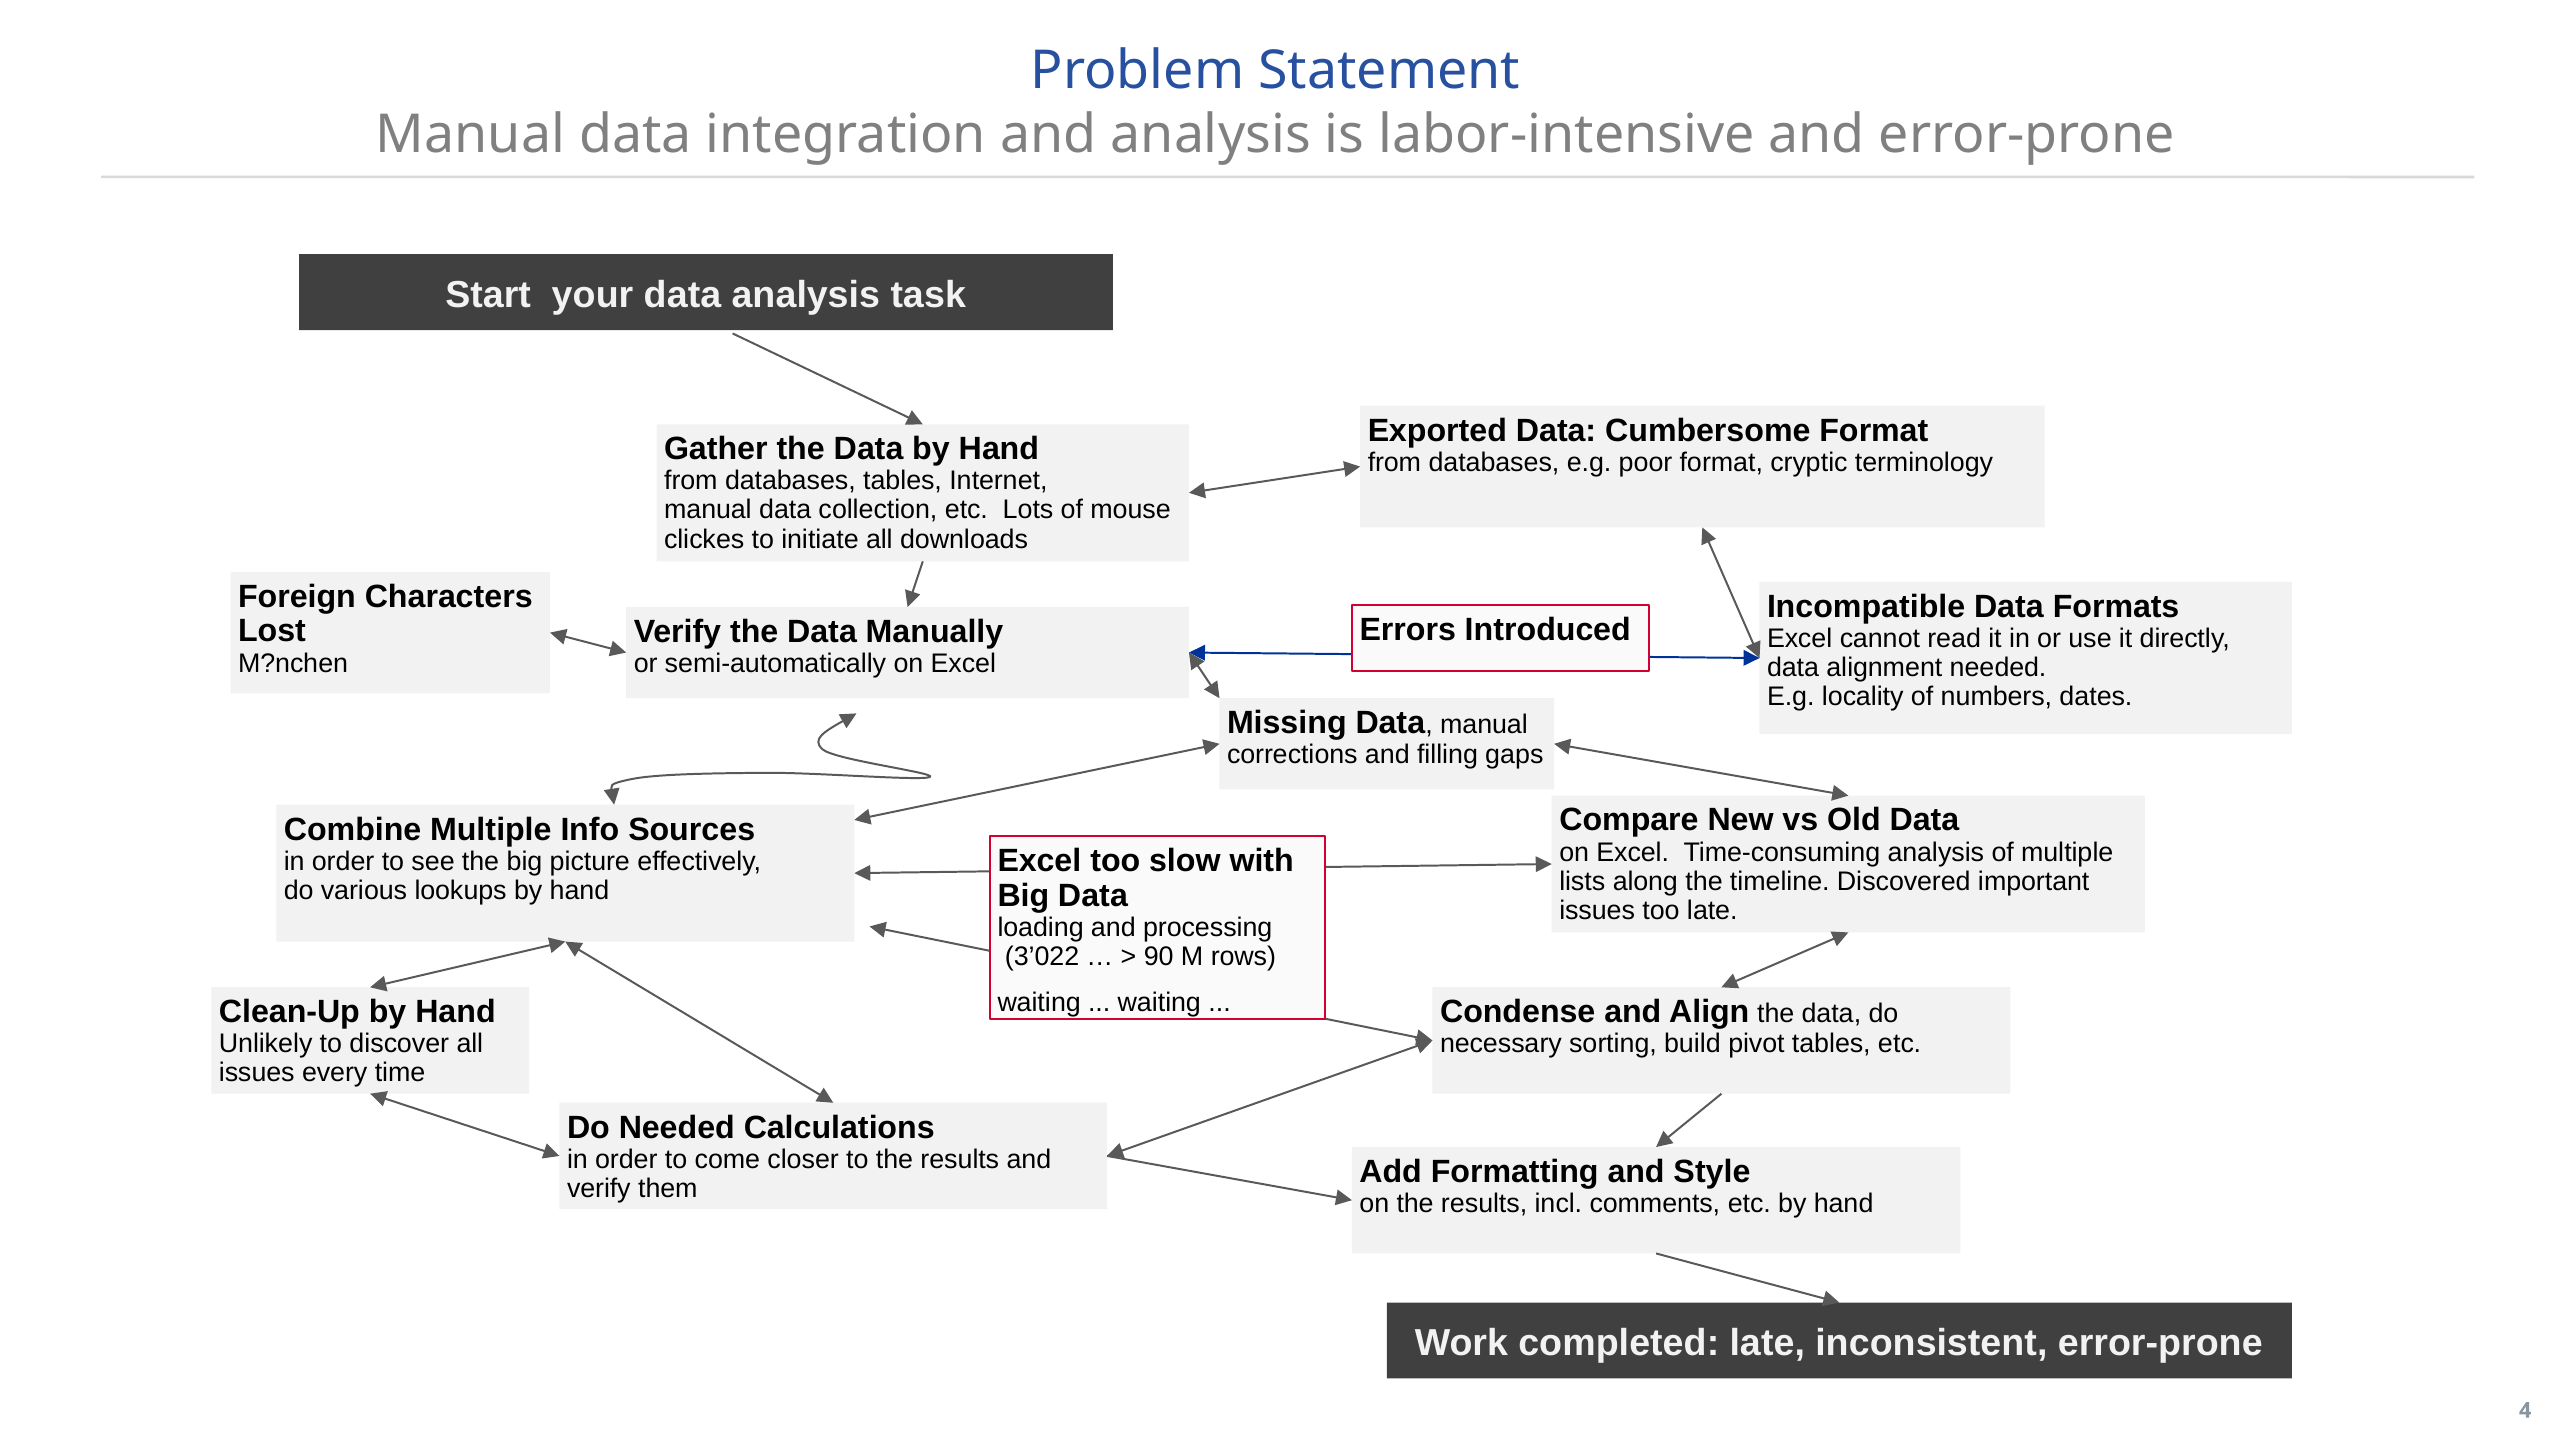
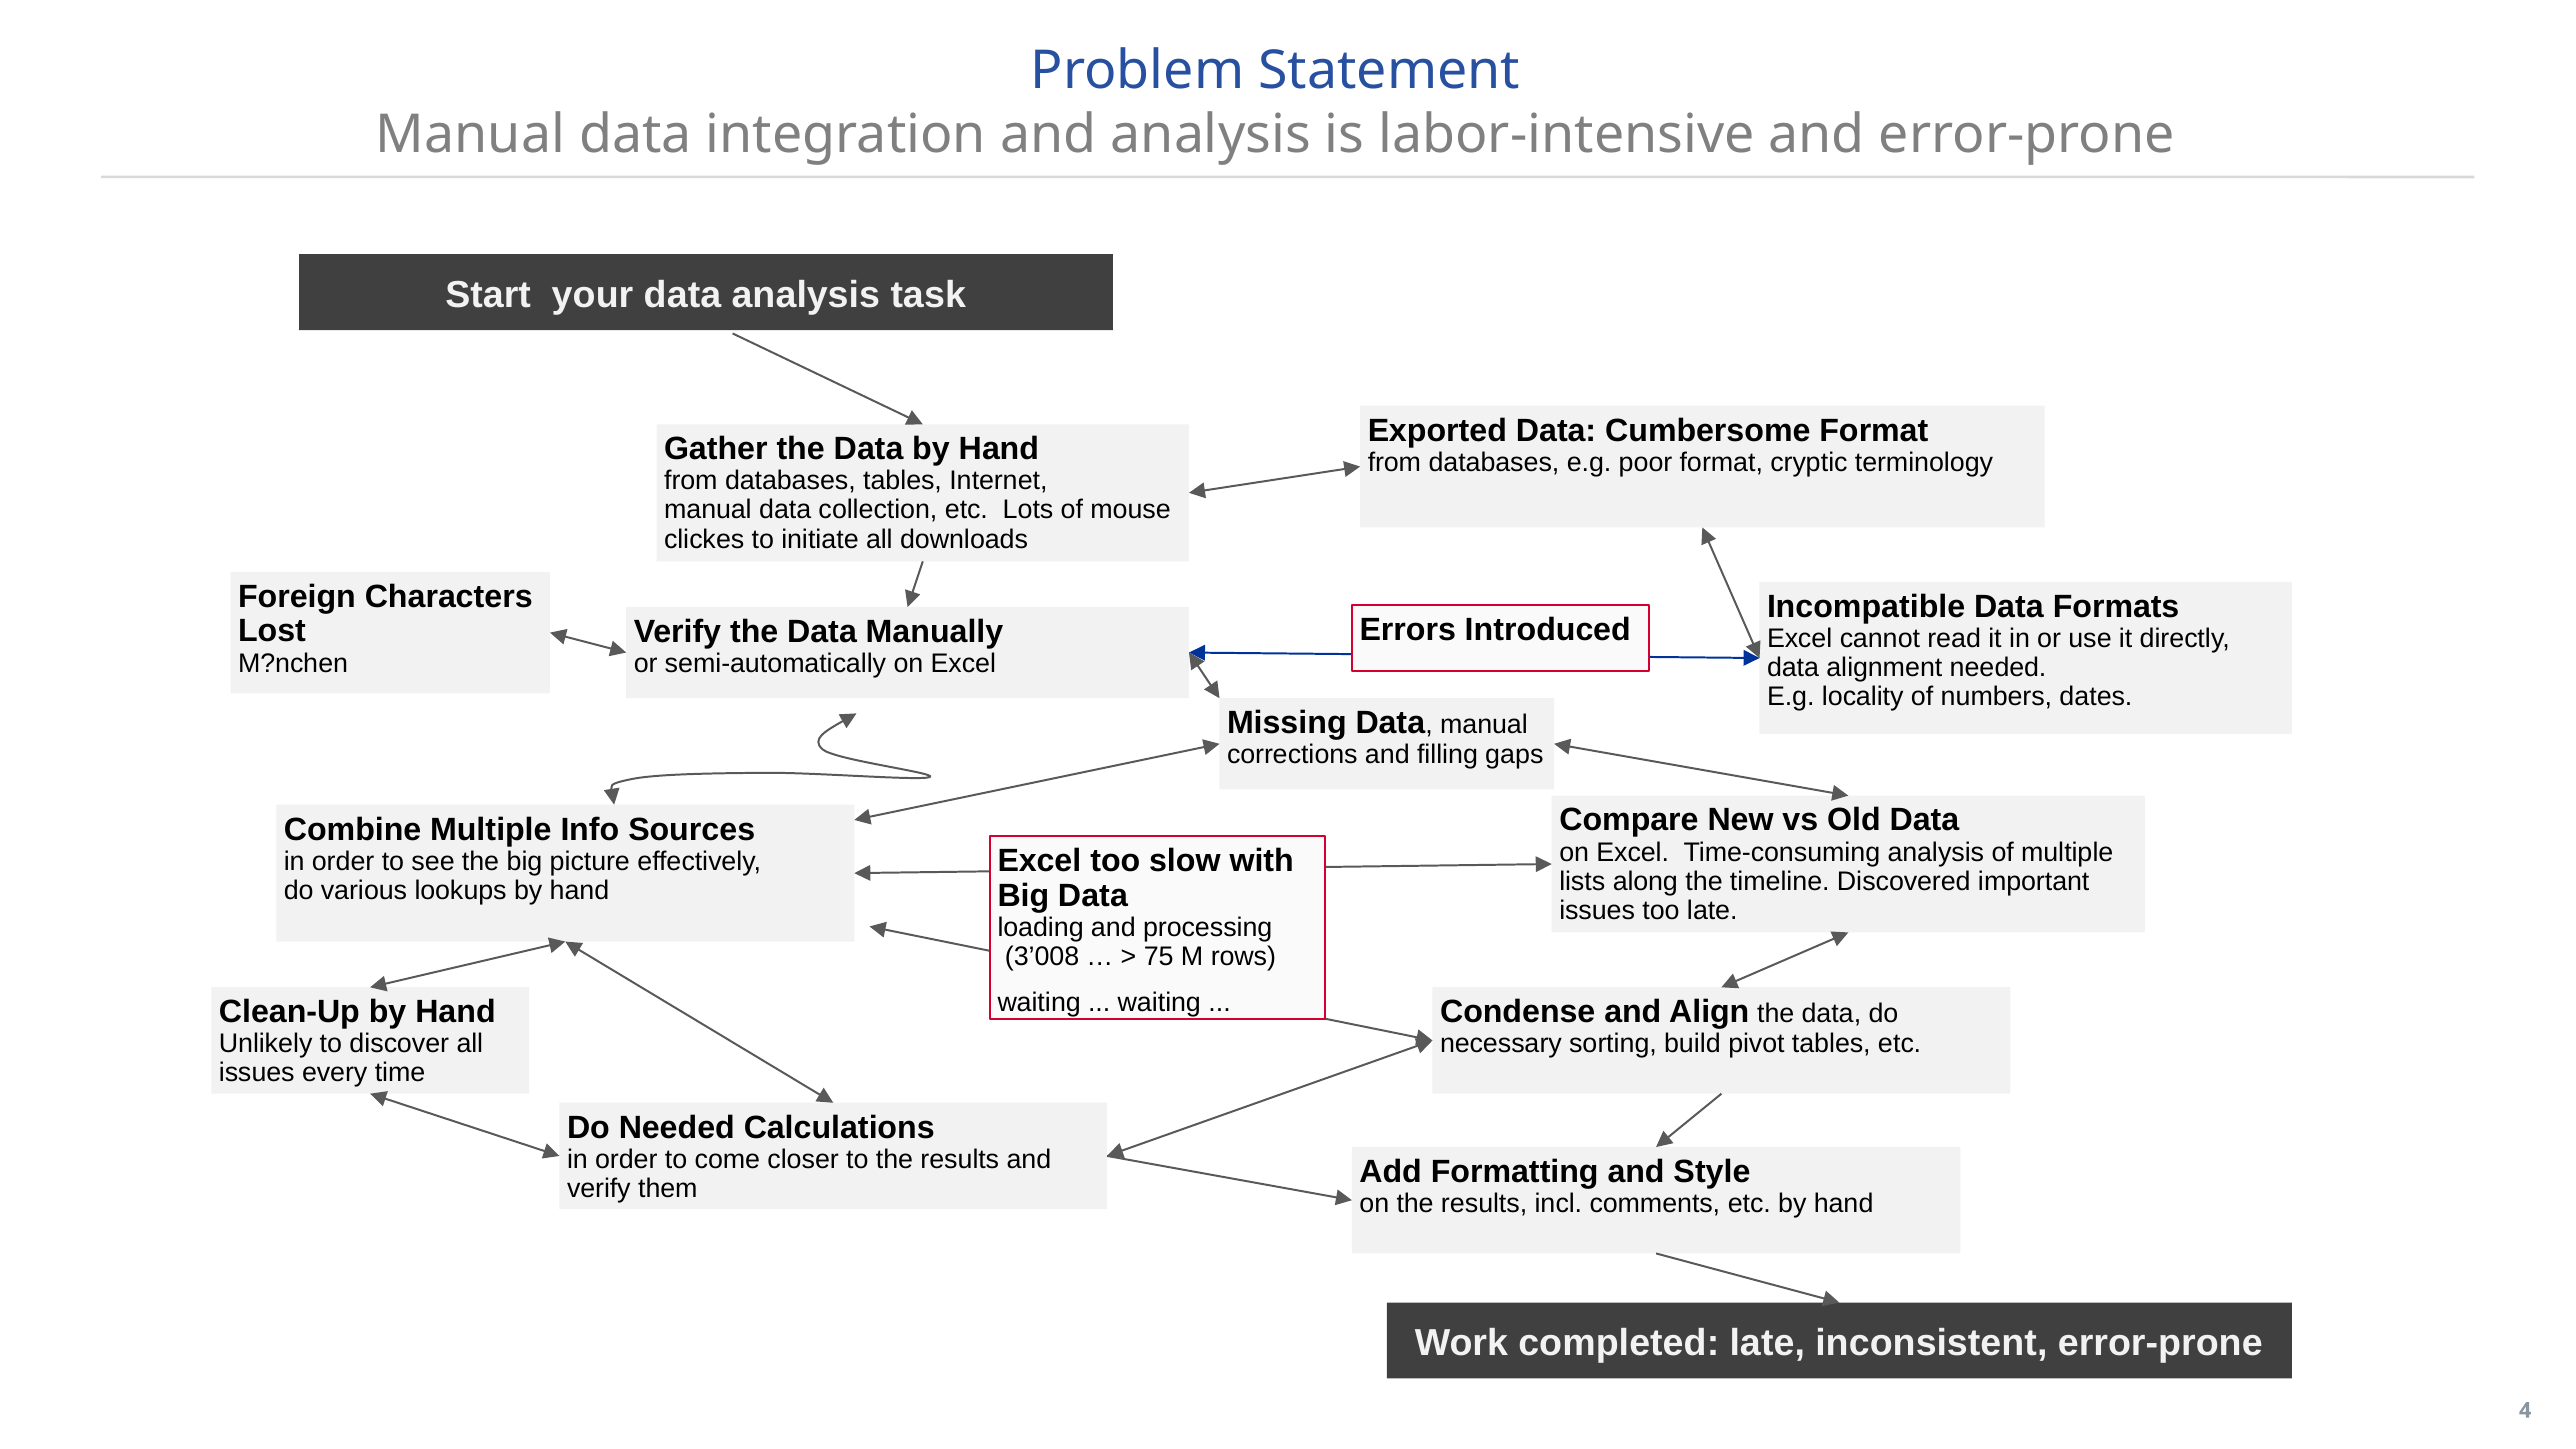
3’022: 3’022 -> 3’008
90: 90 -> 75
